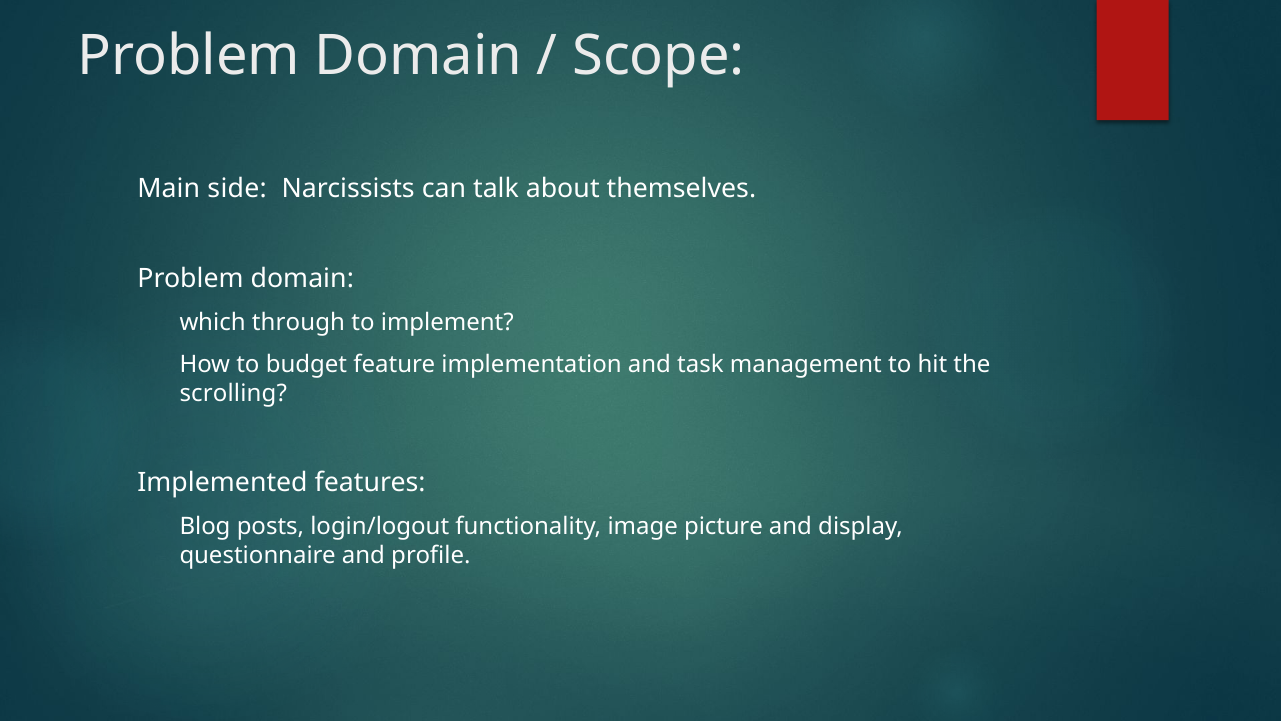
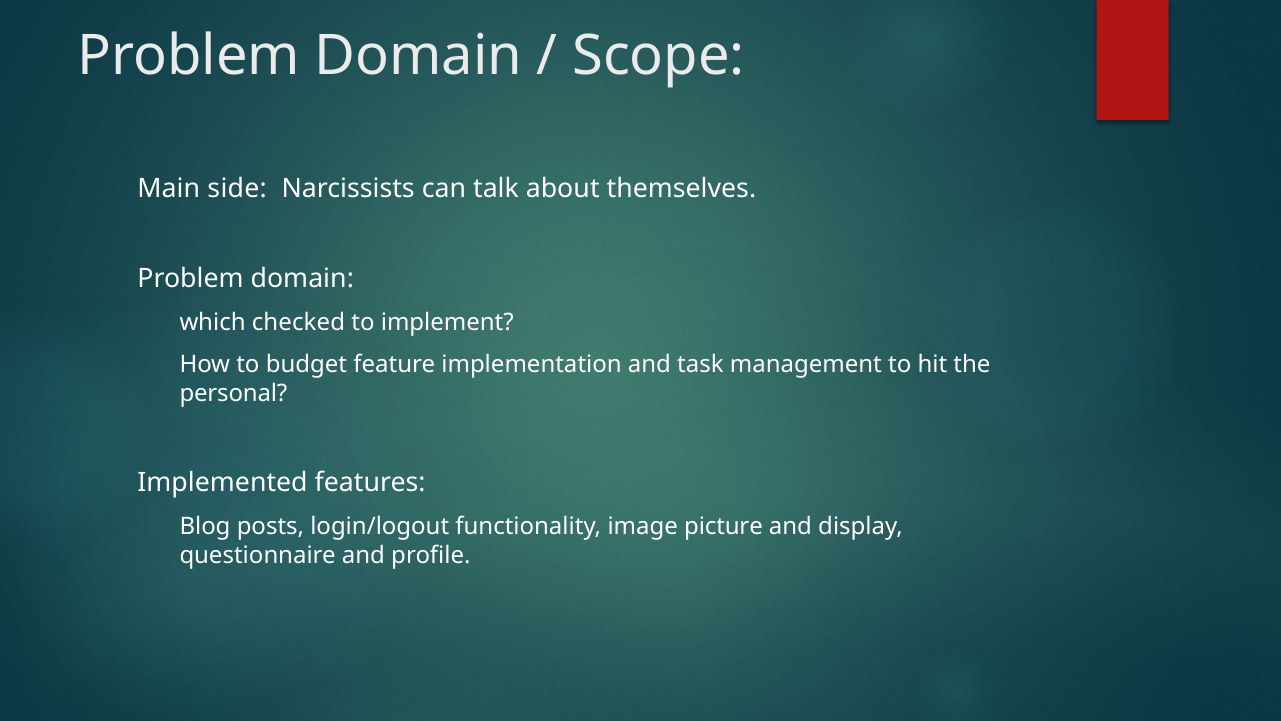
through: through -> checked
scrolling: scrolling -> personal
